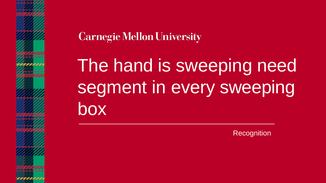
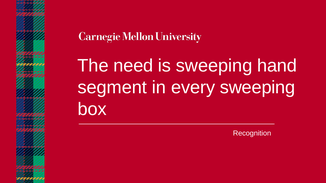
hand: hand -> need
need: need -> hand
